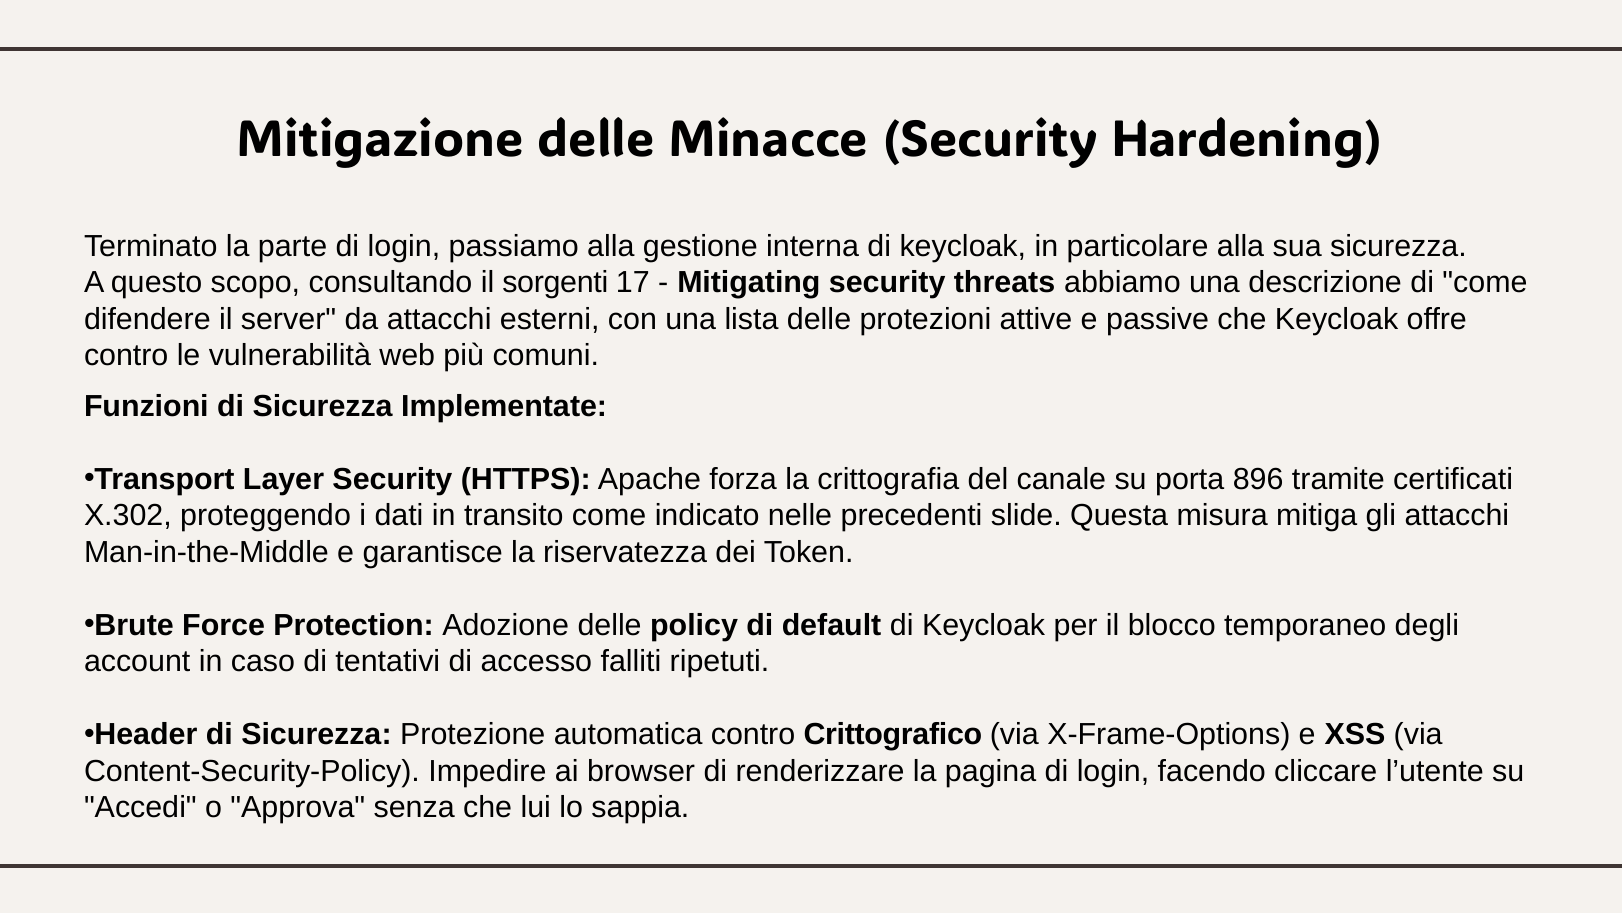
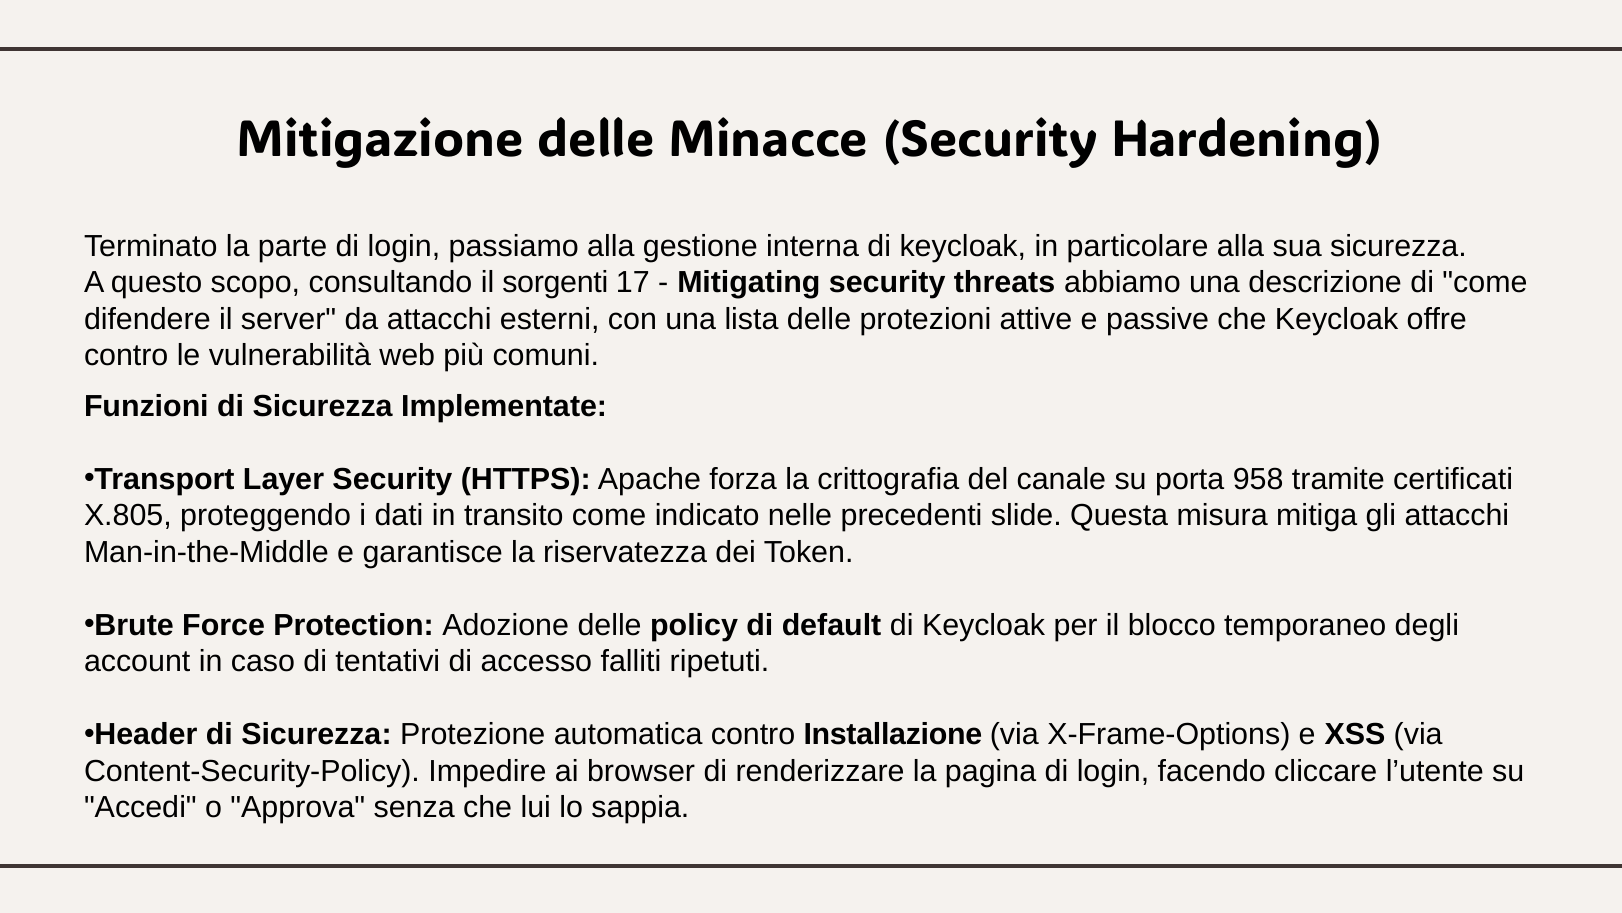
896: 896 -> 958
X.302: X.302 -> X.805
Crittografico: Crittografico -> Installazione
